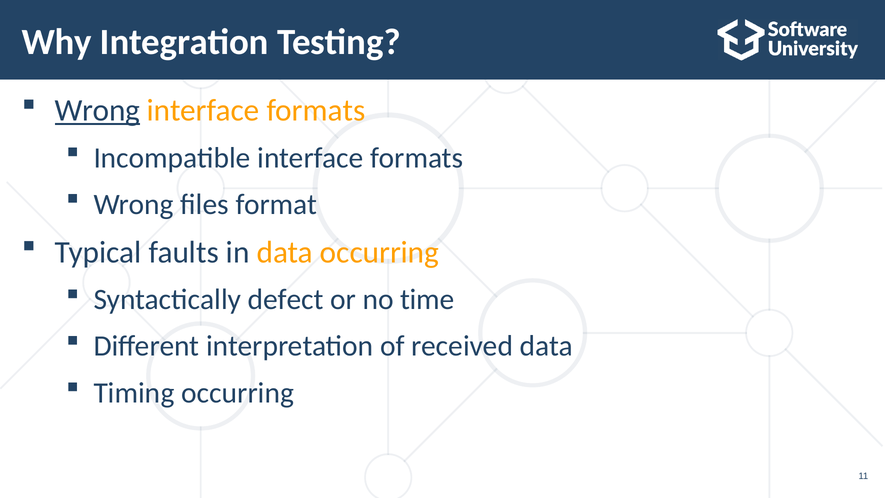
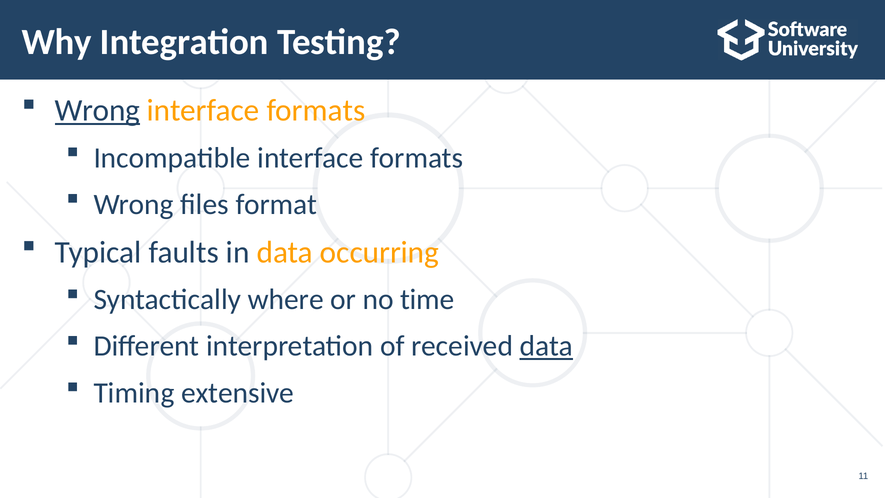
defect: defect -> where
data at (546, 346) underline: none -> present
Timing occurring: occurring -> extensive
